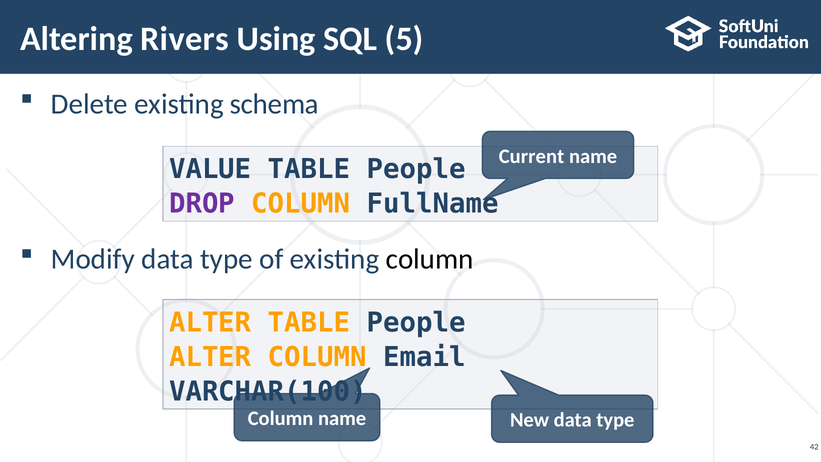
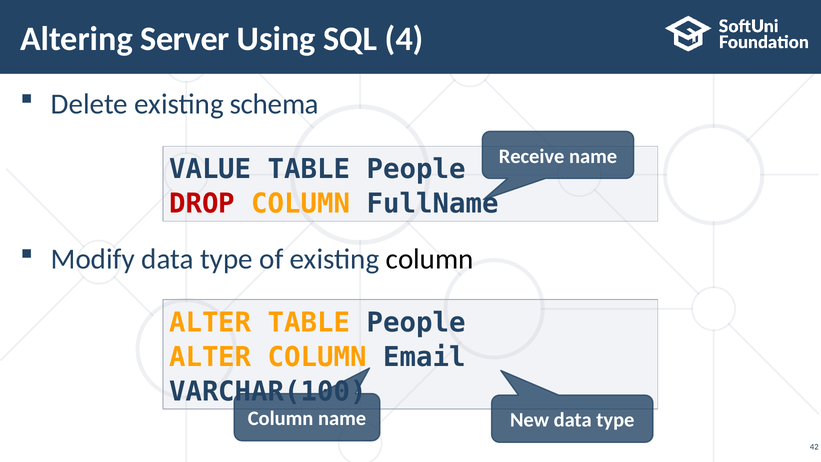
Rivers: Rivers -> Server
5: 5 -> 4
Current: Current -> Receive
DROP colour: purple -> red
